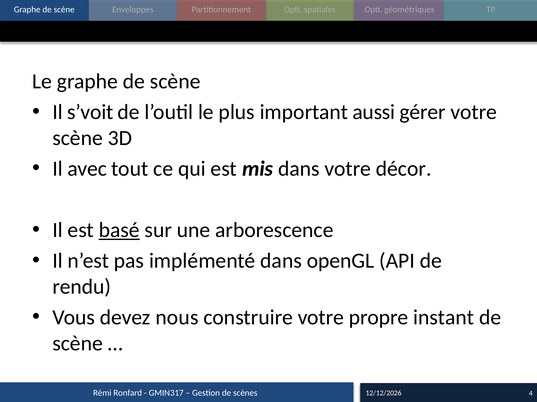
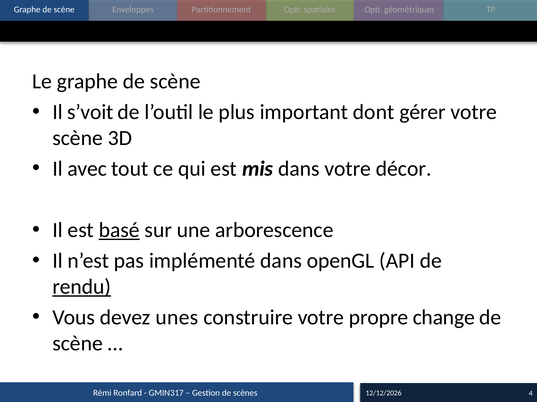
aussi: aussi -> dont
rendu underline: none -> present
nous: nous -> unes
instant: instant -> change
